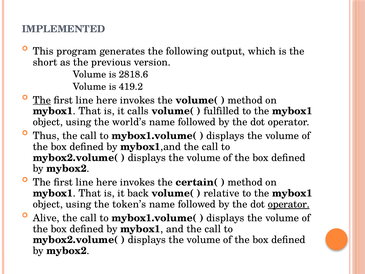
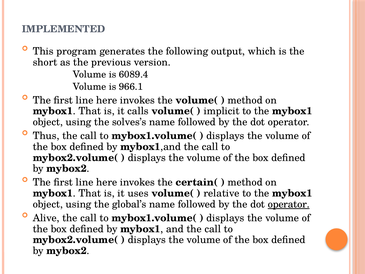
2818.6: 2818.6 -> 6089.4
419.2: 419.2 -> 966.1
The at (42, 100) underline: present -> none
fulfilled: fulfilled -> implicit
world’s: world’s -> solves’s
back: back -> uses
token’s: token’s -> global’s
